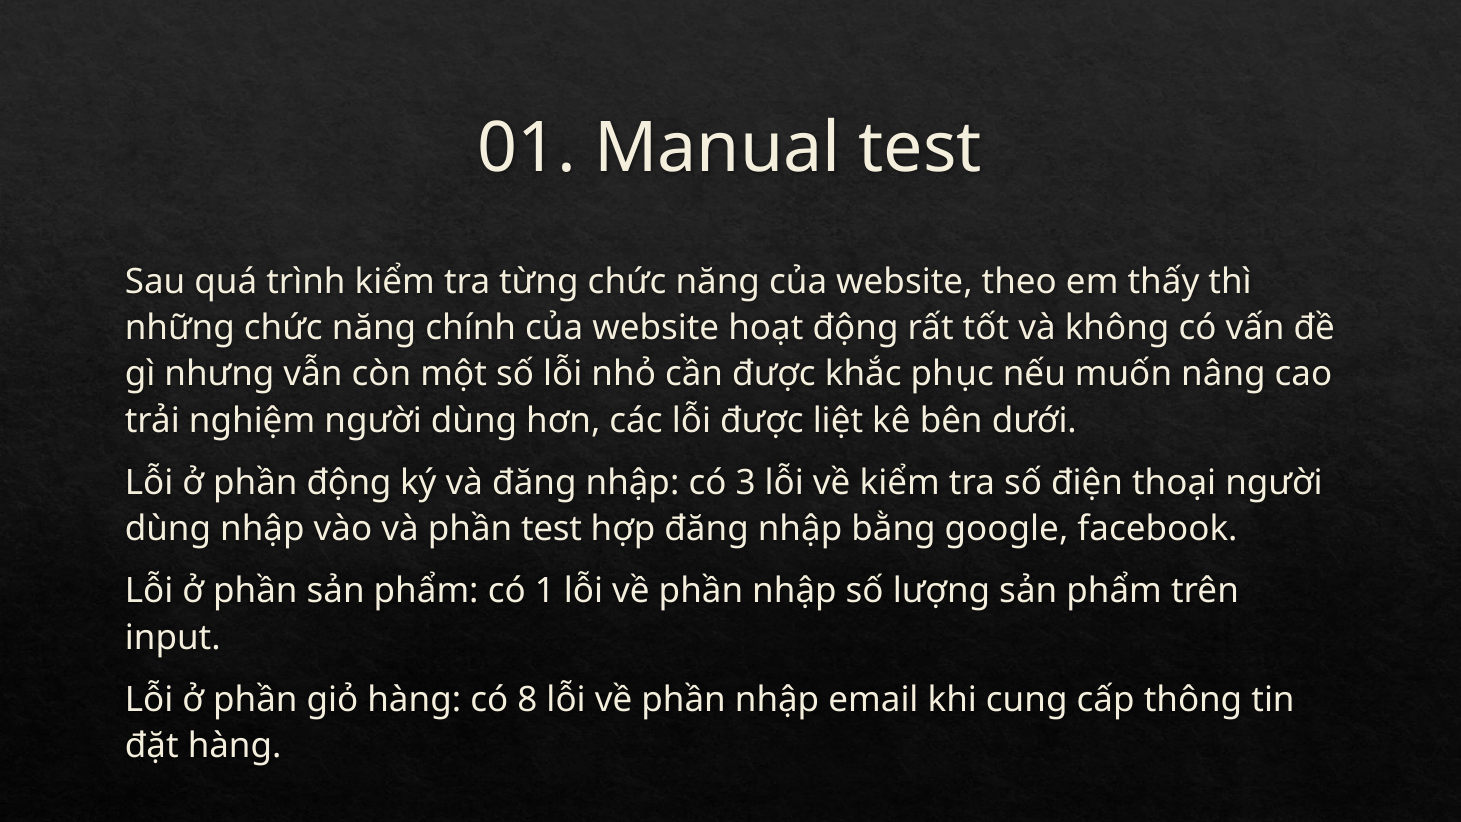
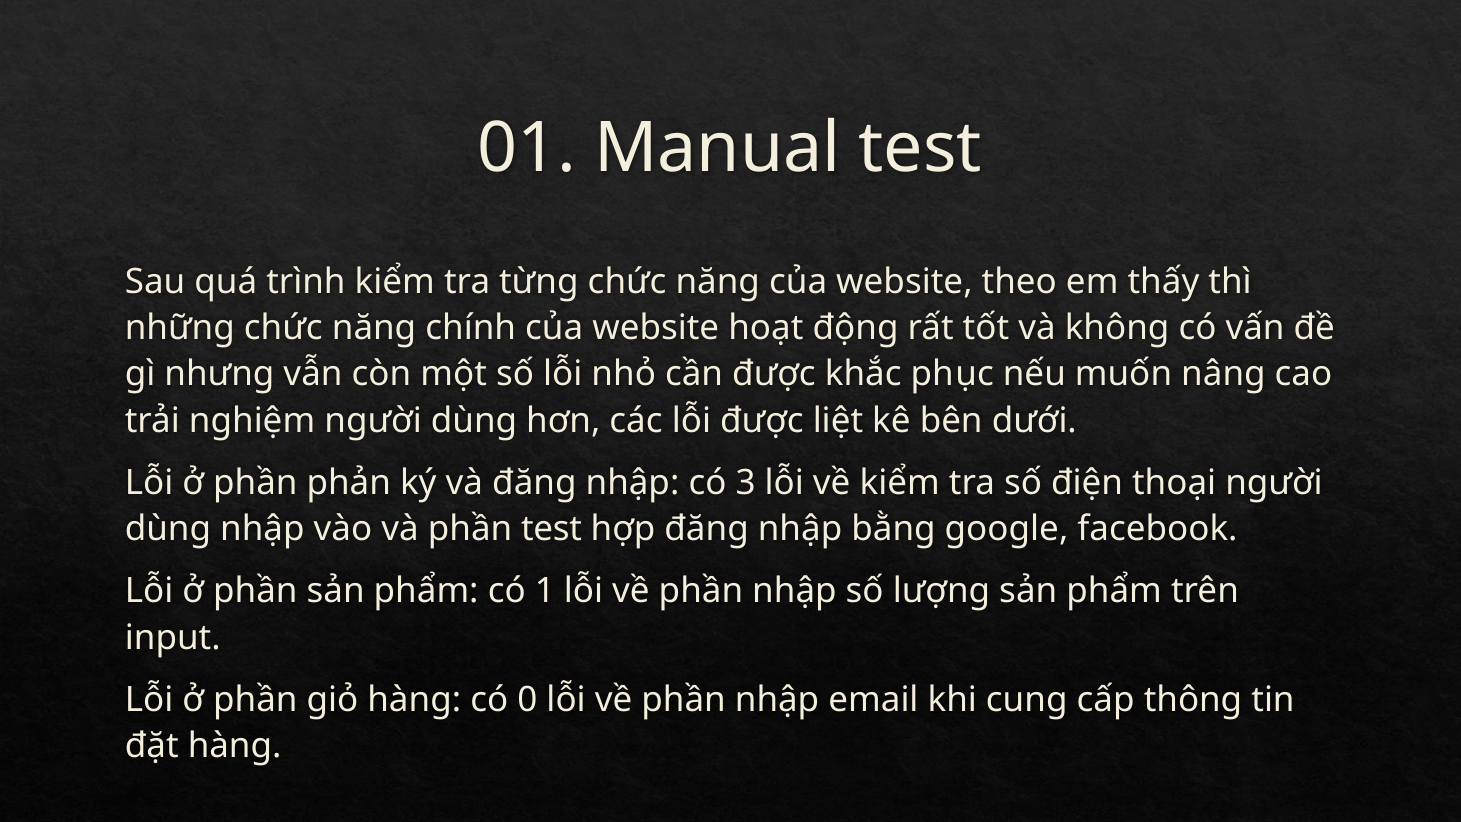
phần động: động -> phản
8: 8 -> 0
